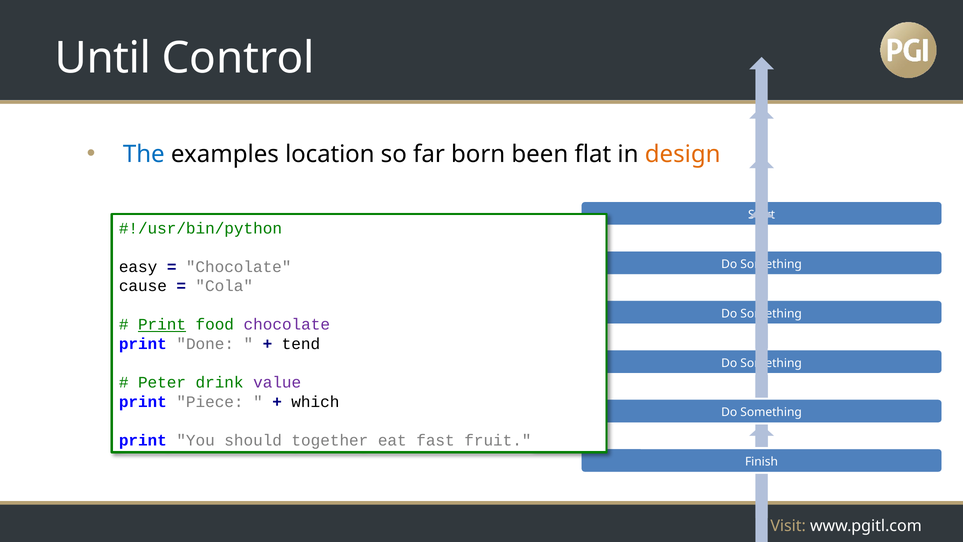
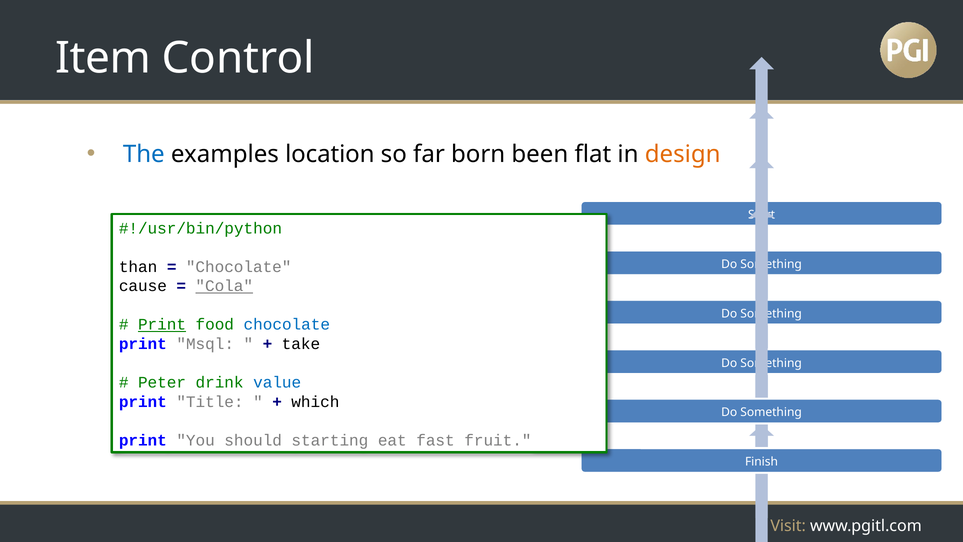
Until: Until -> Item
easy: easy -> than
Cola underline: none -> present
chocolate at (287, 324) colour: purple -> blue
Done: Done -> Msql
tend: tend -> take
value colour: purple -> blue
Piece: Piece -> Title
together: together -> starting
